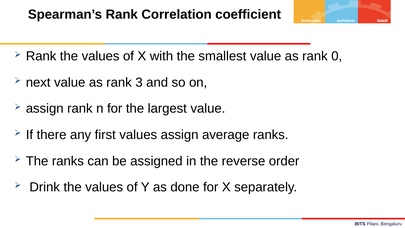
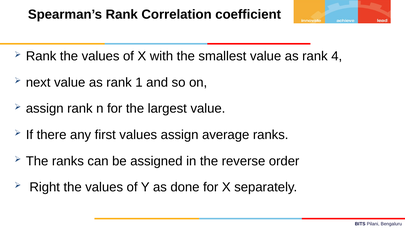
0: 0 -> 4
3: 3 -> 1
Drink: Drink -> Right
